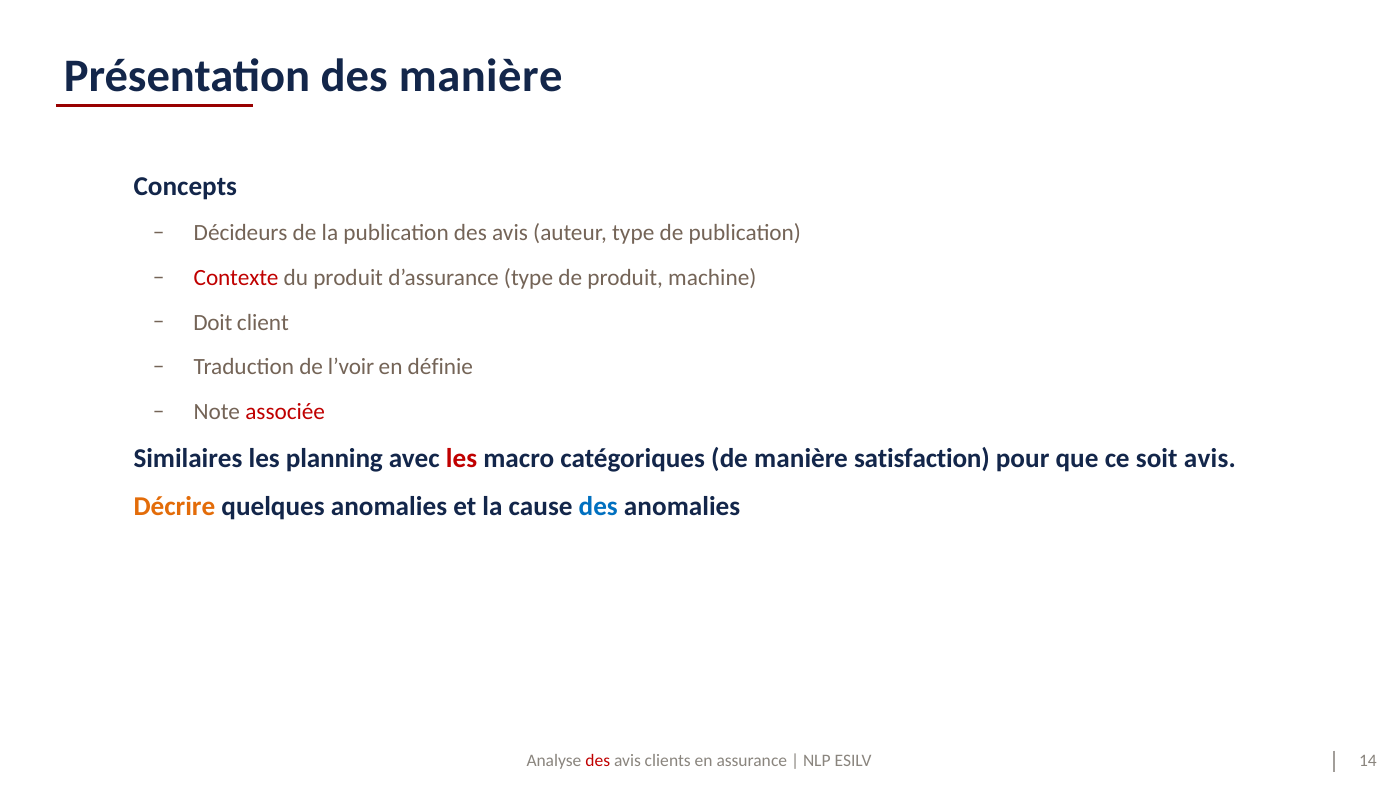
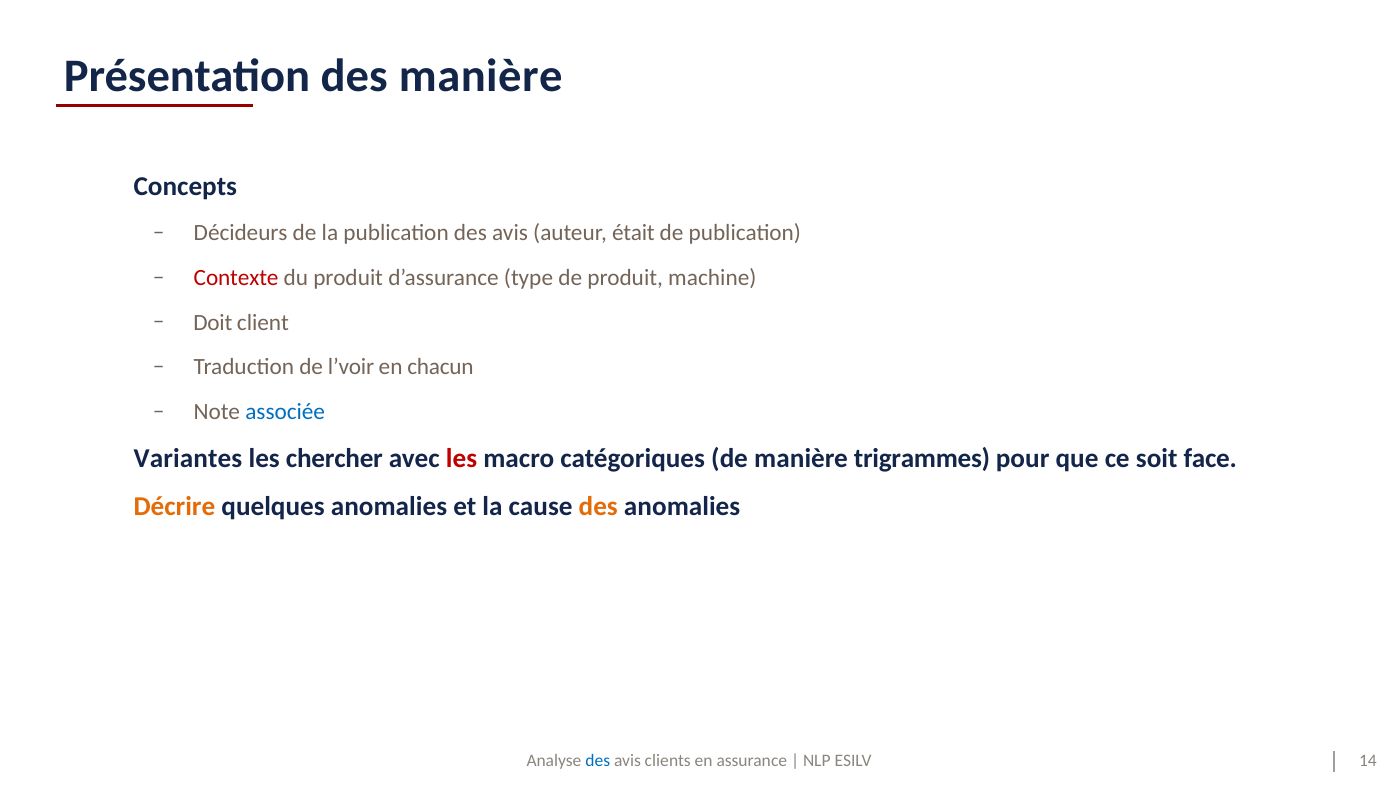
auteur type: type -> était
définie: définie -> chacun
associée colour: red -> blue
Similaires: Similaires -> Variantes
planning: planning -> chercher
satisfaction: satisfaction -> trigrammes
soit avis: avis -> face
des at (598, 507) colour: blue -> orange
des at (598, 762) colour: red -> blue
